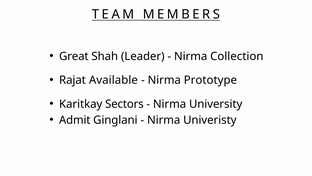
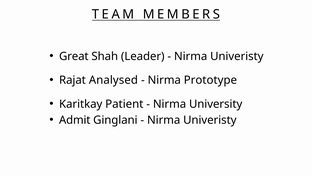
Collection at (237, 56): Collection -> Univeristy
Available: Available -> Analysed
Sectors: Sectors -> Patient
